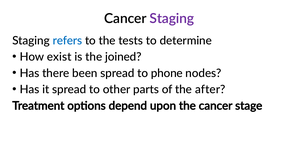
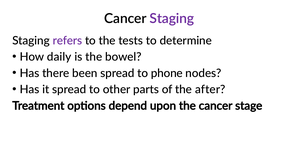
refers colour: blue -> purple
exist: exist -> daily
joined: joined -> bowel
